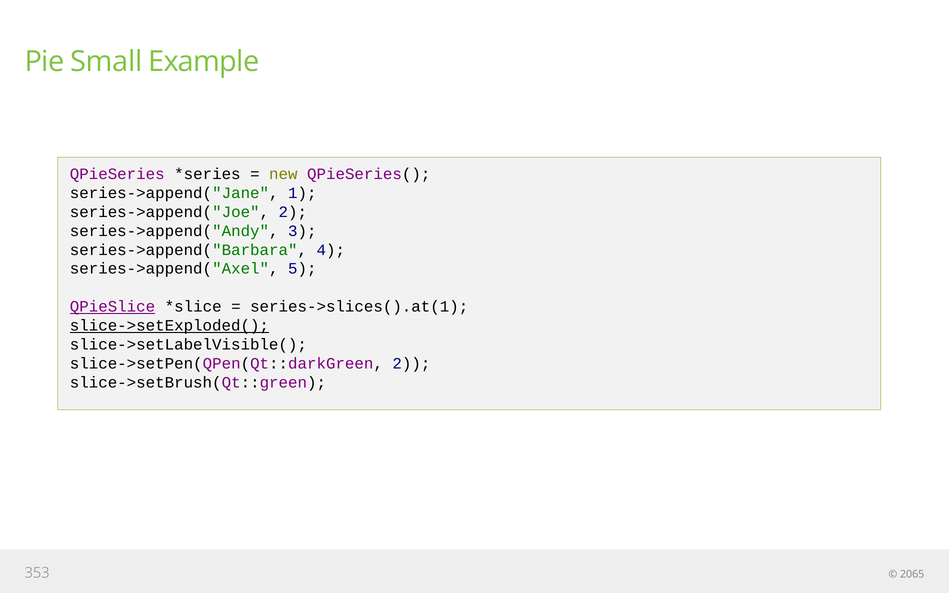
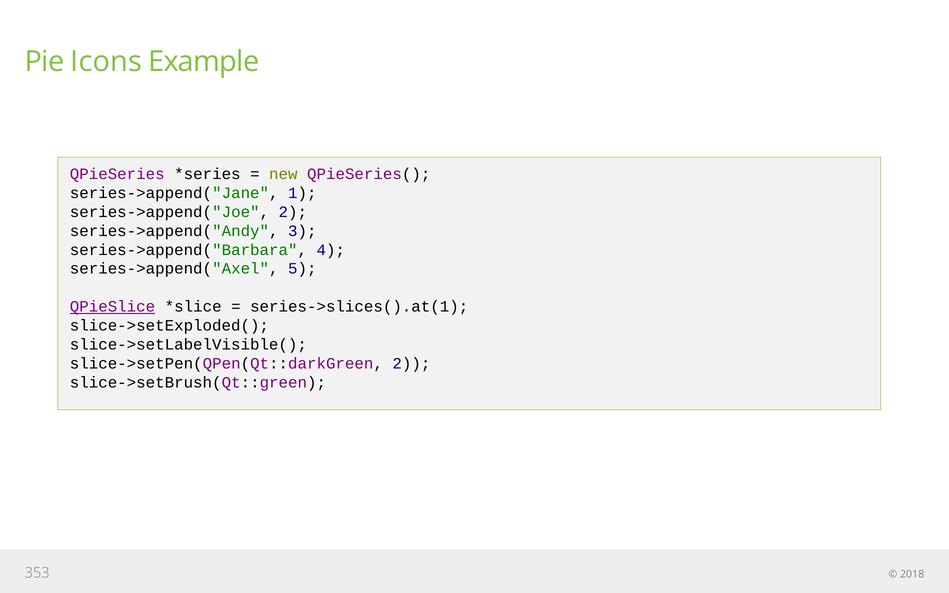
Small: Small -> Icons
slice->setExploded( underline: present -> none
2065: 2065 -> 2018
